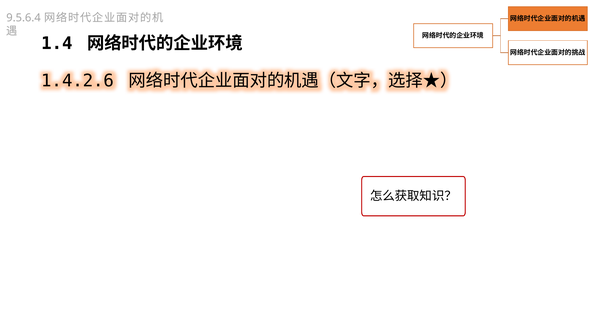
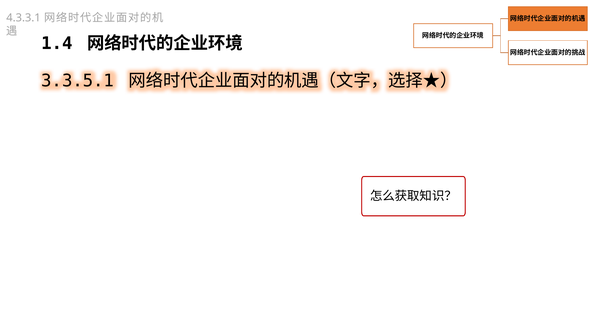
9.5.6.4: 9.5.6.4 -> 4.3.3.1
1.4.2.6: 1.4.2.6 -> 3.3.5.1
